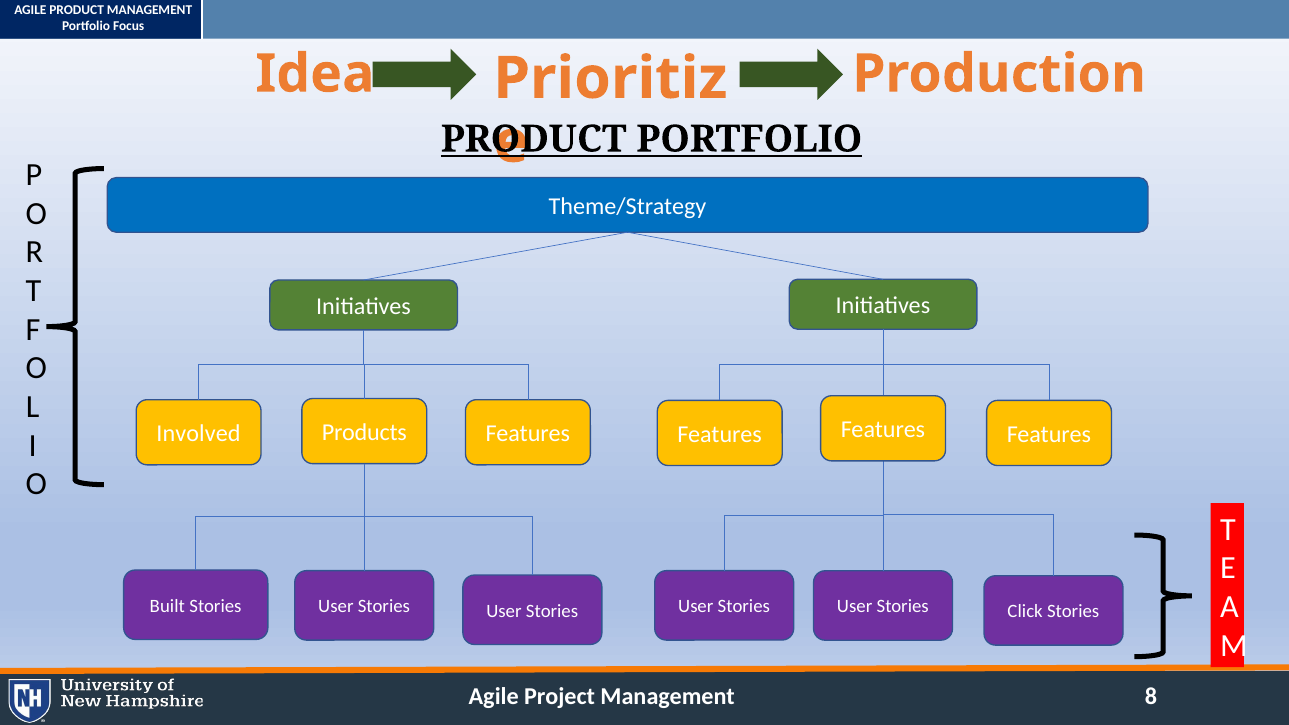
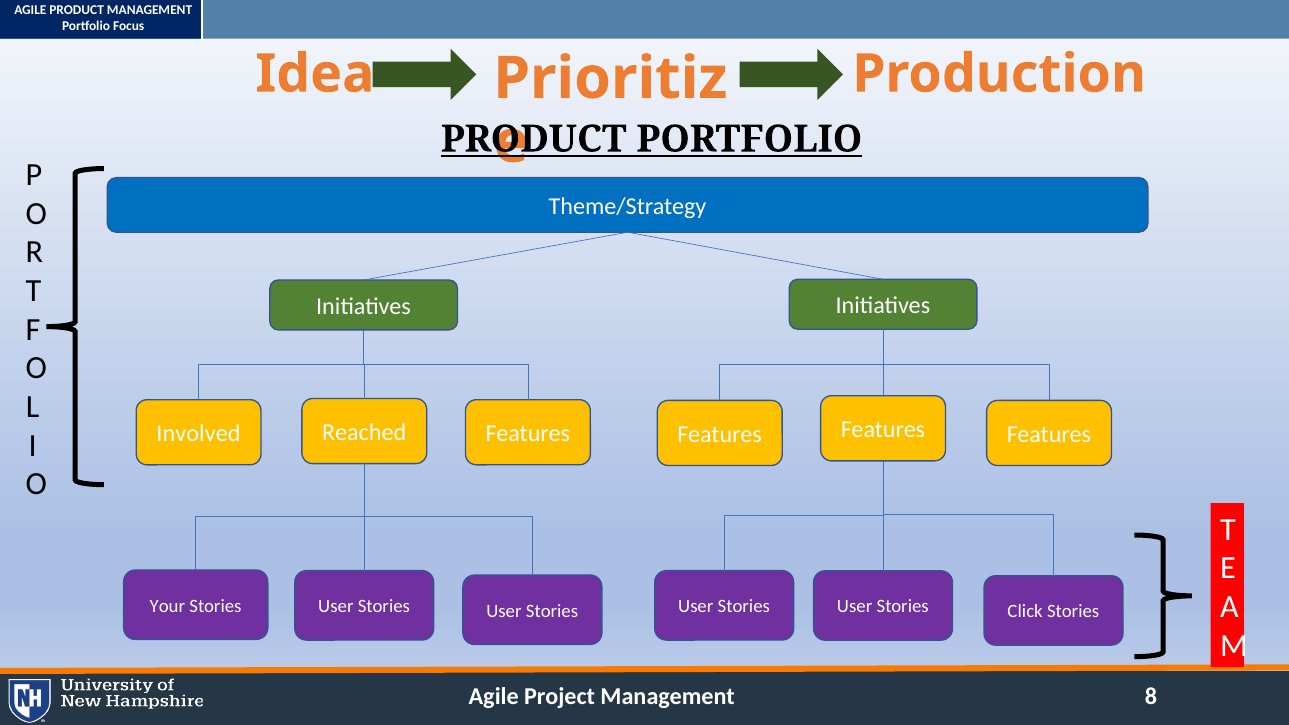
Products: Products -> Reached
Built: Built -> Your
